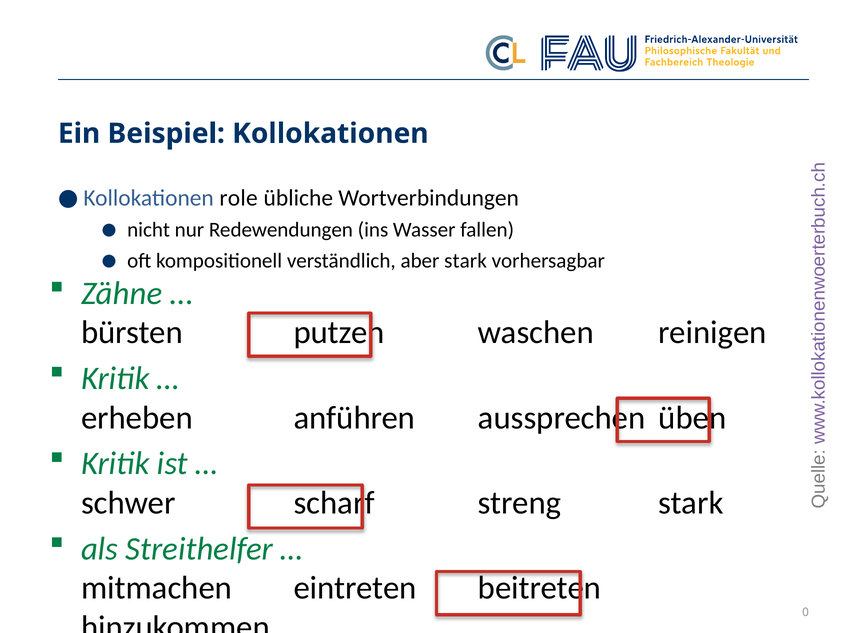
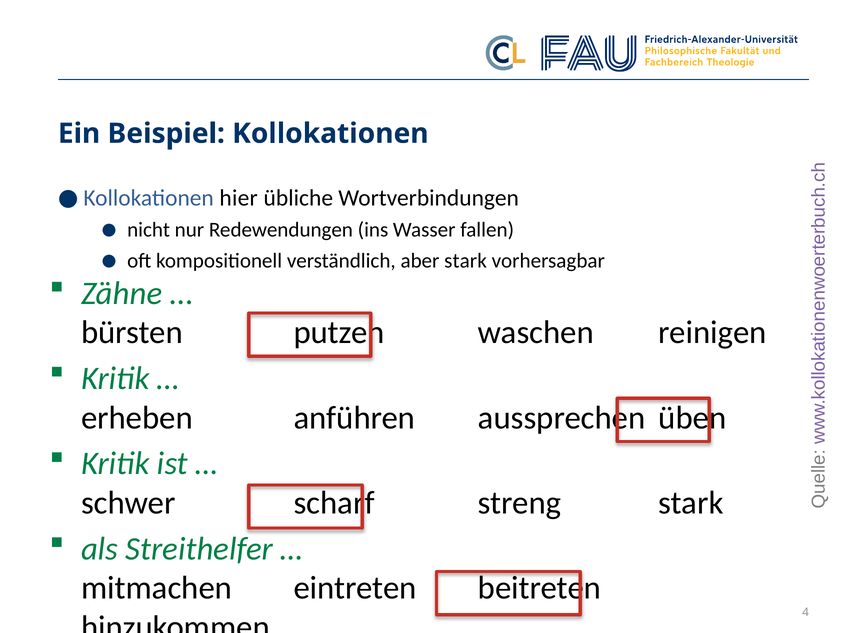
role: role -> hier
0: 0 -> 4
